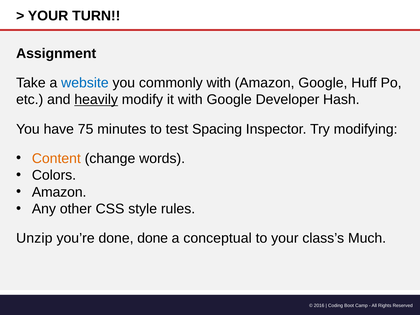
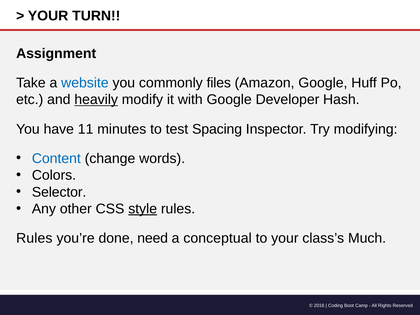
commonly with: with -> files
75: 75 -> 11
Content colour: orange -> blue
Amazon at (59, 192): Amazon -> Selector
style underline: none -> present
Unzip at (34, 238): Unzip -> Rules
done done: done -> need
